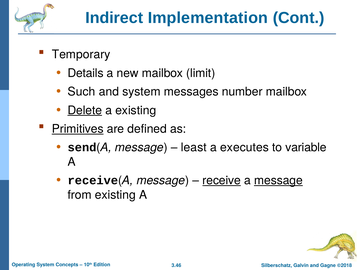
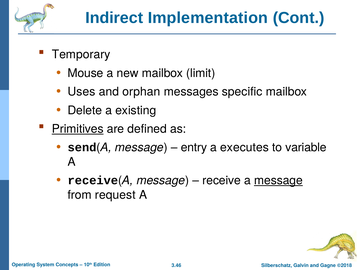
Details: Details -> Mouse
Such: Such -> Uses
and system: system -> orphan
number: number -> specific
Delete underline: present -> none
least: least -> entry
receive underline: present -> none
from existing: existing -> request
